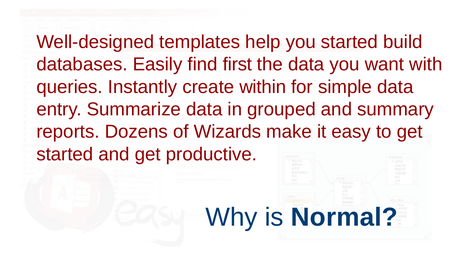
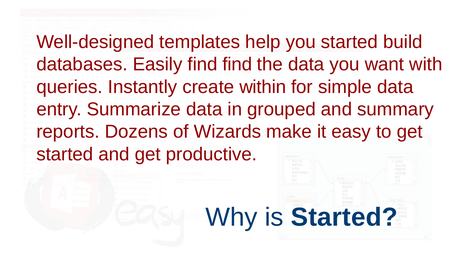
find first: first -> find
is Normal: Normal -> Started
